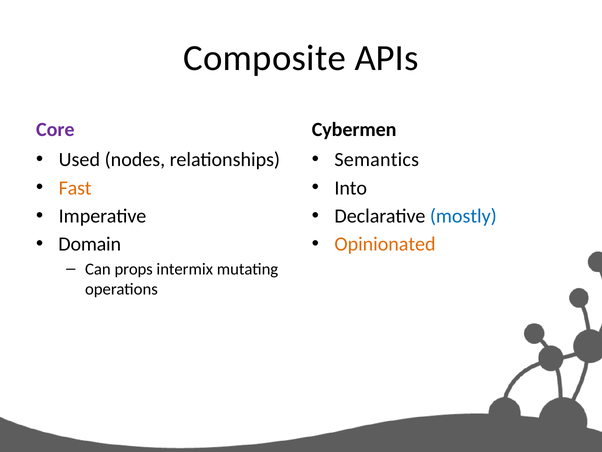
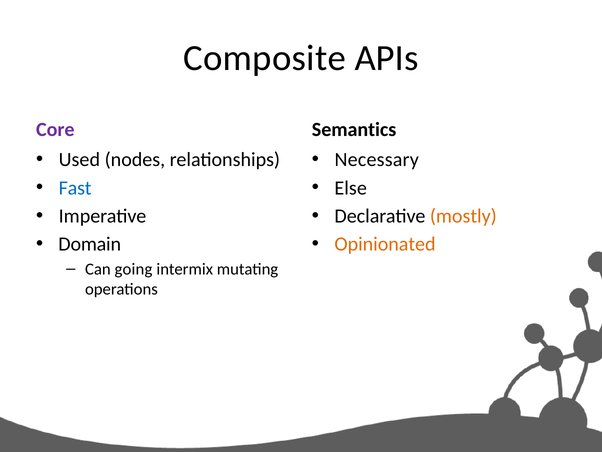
Cybermen: Cybermen -> Semantics
Semantics: Semantics -> Necessary
Fast colour: orange -> blue
Into: Into -> Else
mostly colour: blue -> orange
props: props -> going
